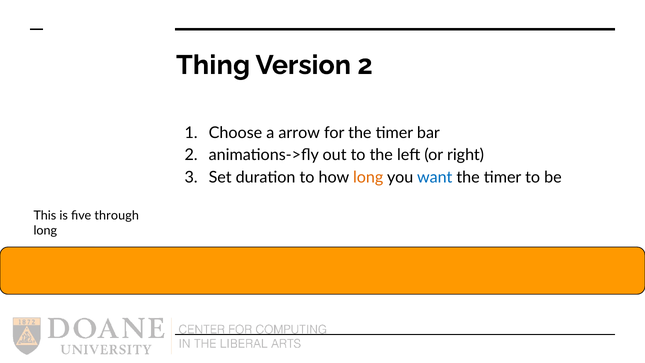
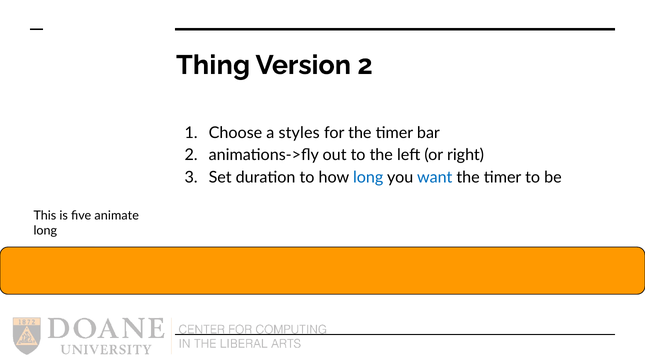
arrow: arrow -> styles
long at (368, 177) colour: orange -> blue
through: through -> animate
